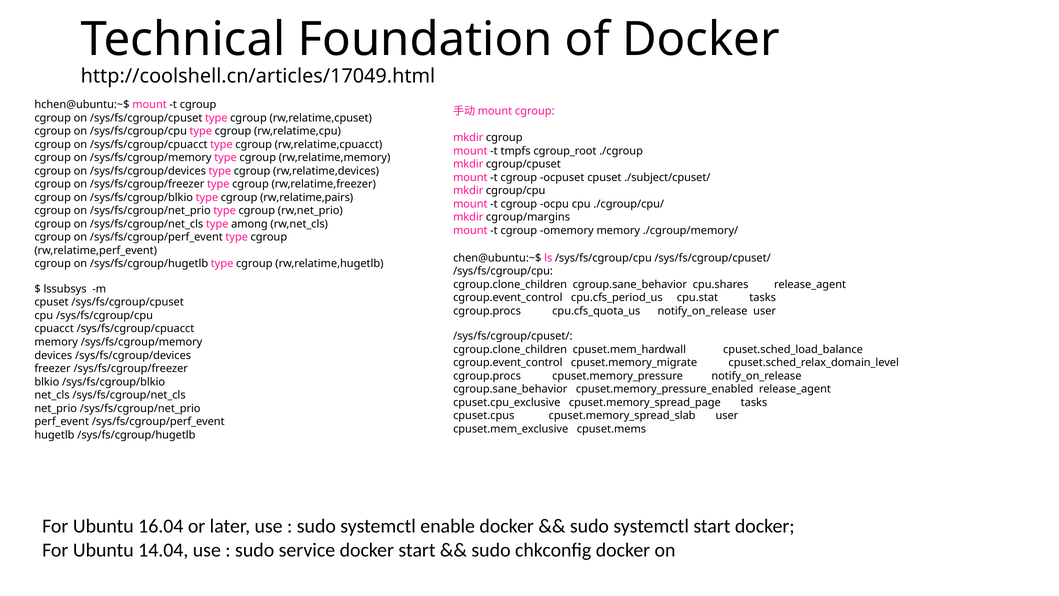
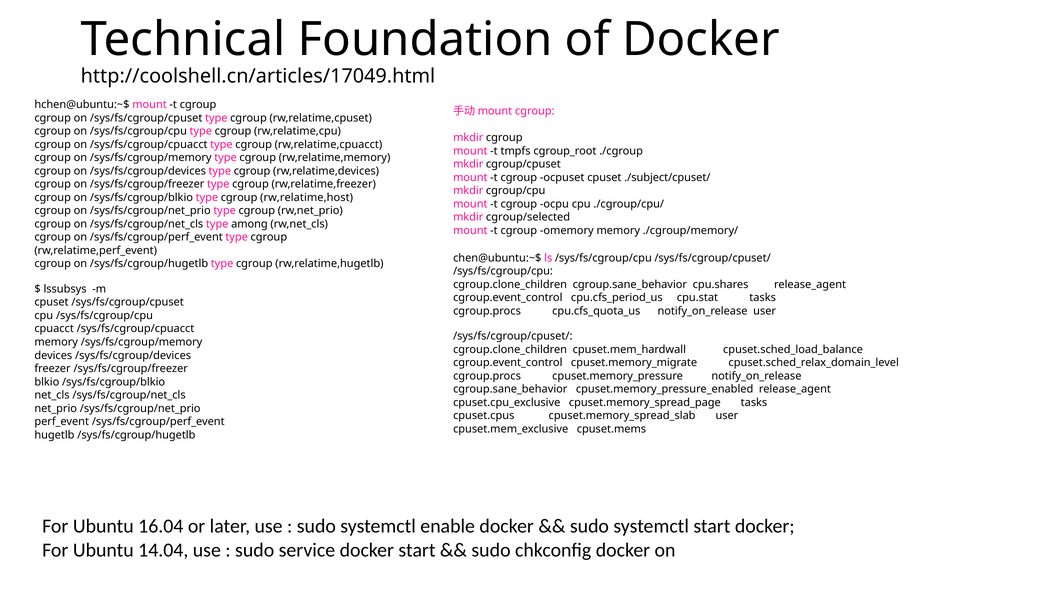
rw,relatime,pairs: rw,relatime,pairs -> rw,relatime,host
cgroup/margins: cgroup/margins -> cgroup/selected
